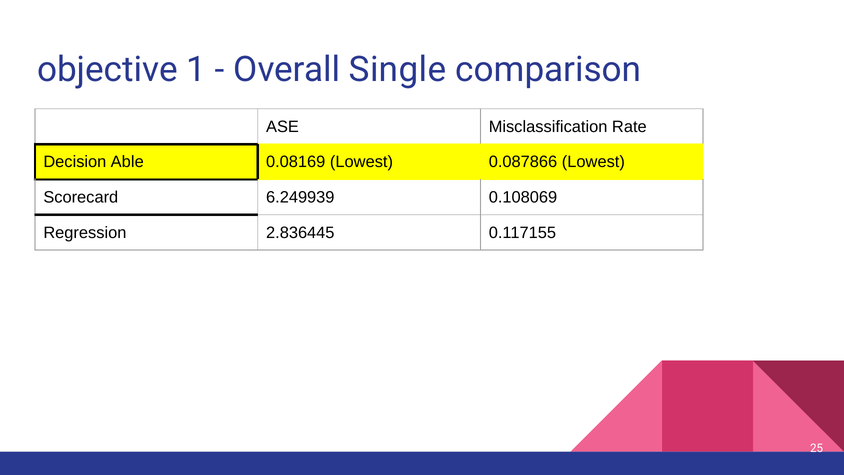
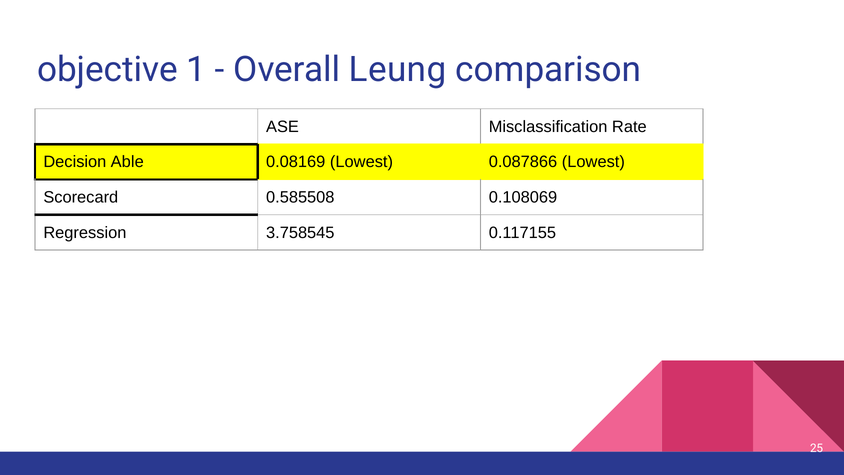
Single: Single -> Leung
6.249939: 6.249939 -> 0.585508
2.836445: 2.836445 -> 3.758545
